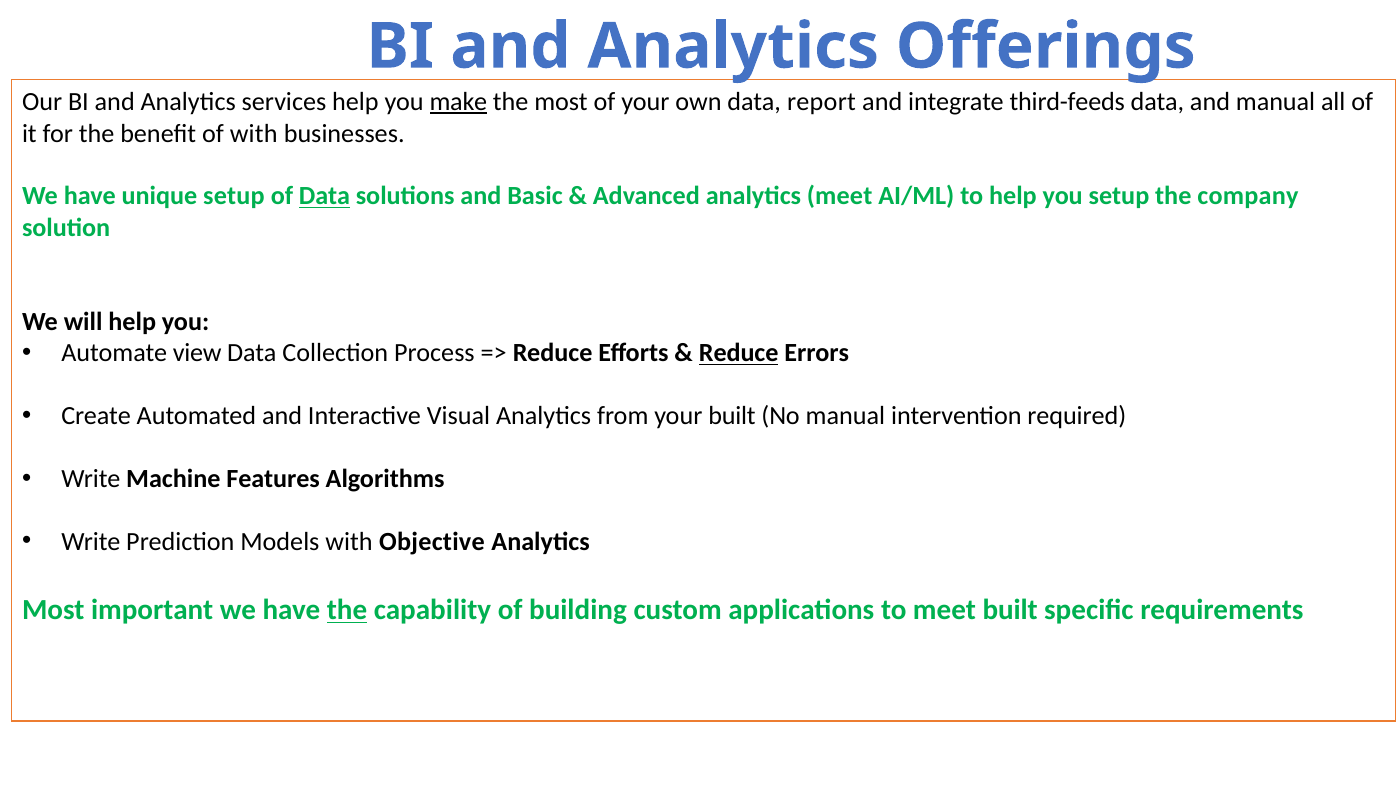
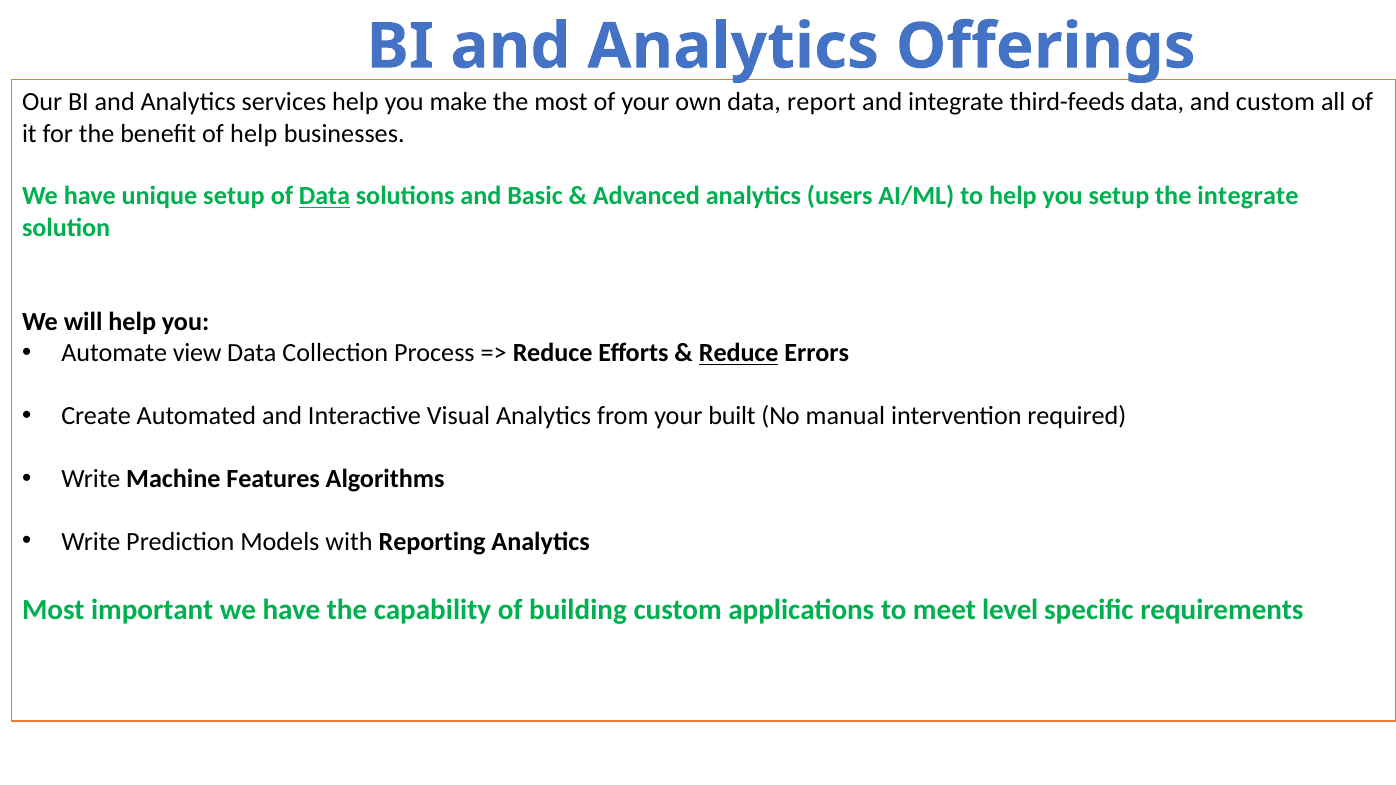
make underline: present -> none
and manual: manual -> custom
of with: with -> help
analytics meet: meet -> users
the company: company -> integrate
Objective: Objective -> Reporting
the at (347, 610) underline: present -> none
meet built: built -> level
